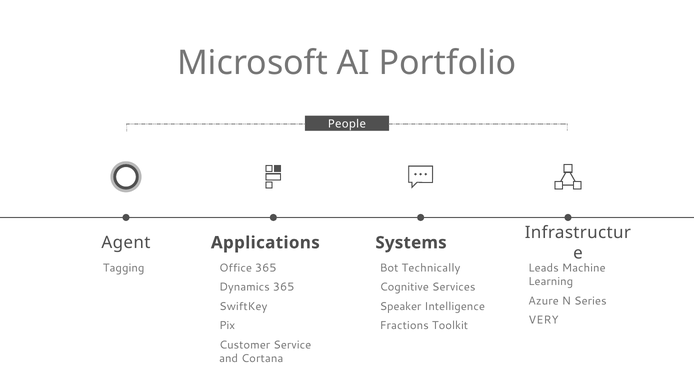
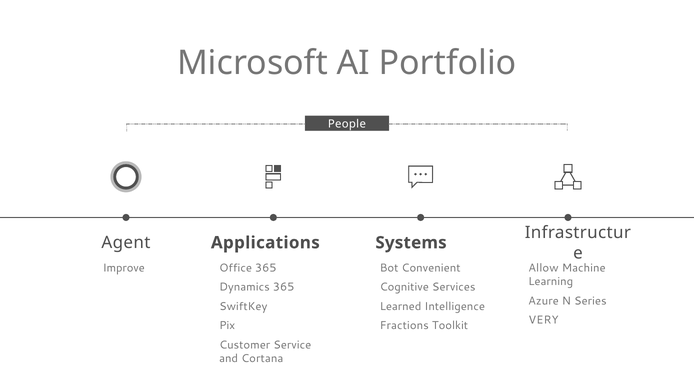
Tagging: Tagging -> Improve
Technically: Technically -> Convenient
Leads: Leads -> Allow
Speaker: Speaker -> Learned
